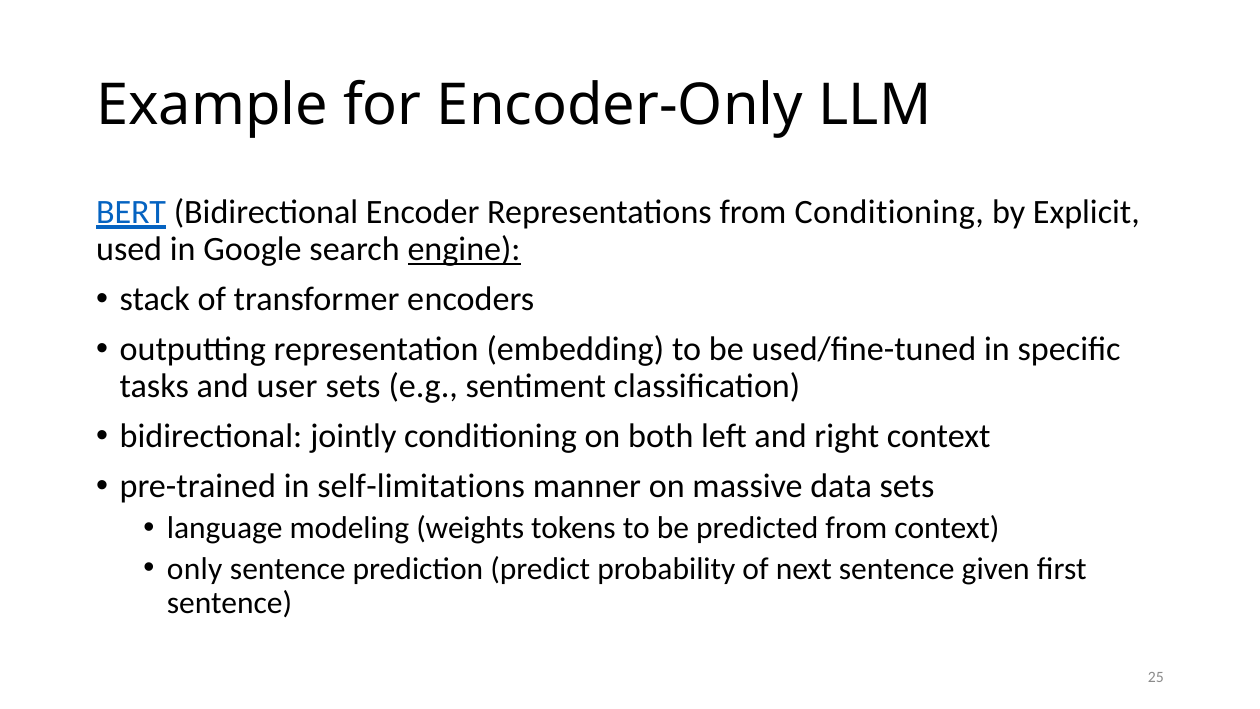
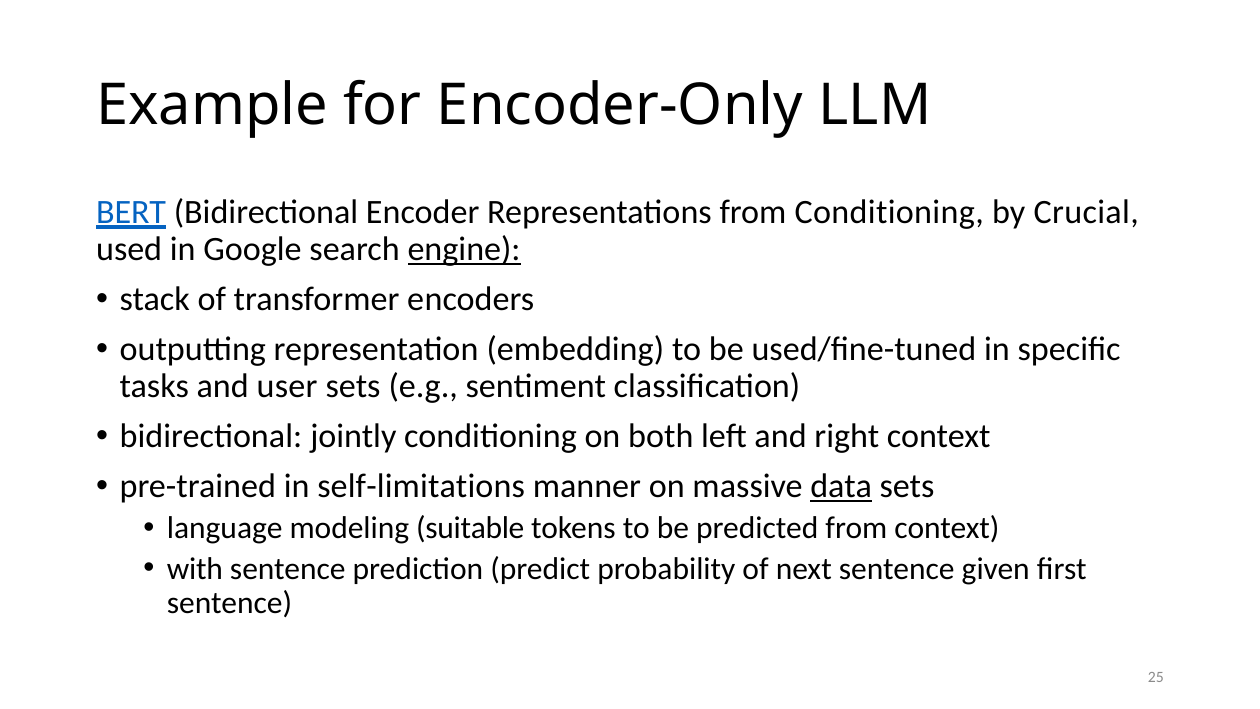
Explicit: Explicit -> Crucial
data underline: none -> present
weights: weights -> suitable
only: only -> with
